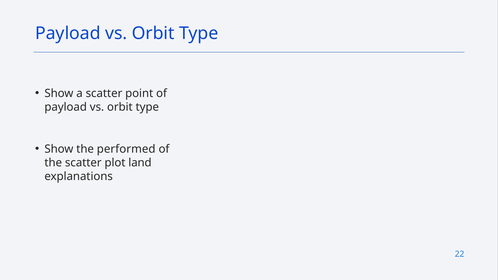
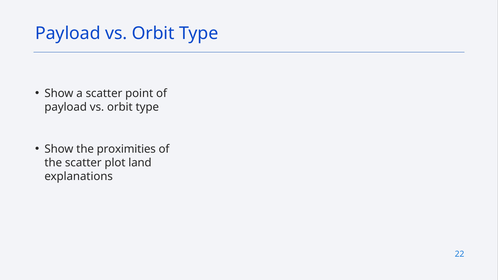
performed: performed -> proximities
